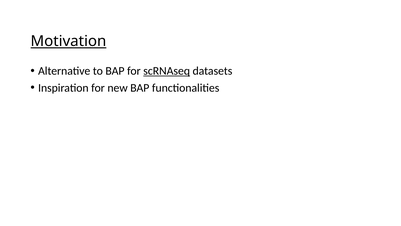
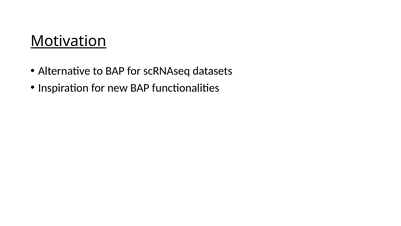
scRNAseq underline: present -> none
